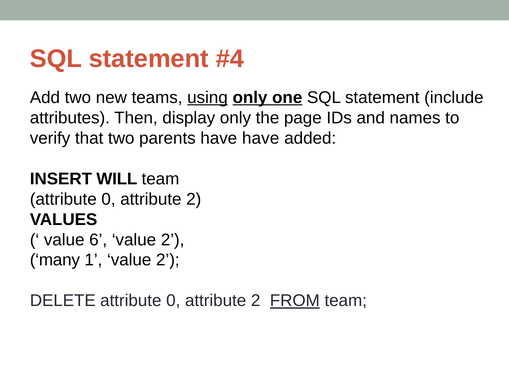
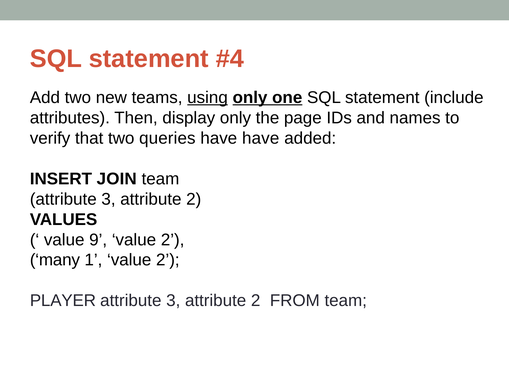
parents: parents -> queries
WILL: WILL -> JOIN
0 at (108, 200): 0 -> 3
6: 6 -> 9
DELETE: DELETE -> PLAYER
0 at (173, 301): 0 -> 3
FROM underline: present -> none
